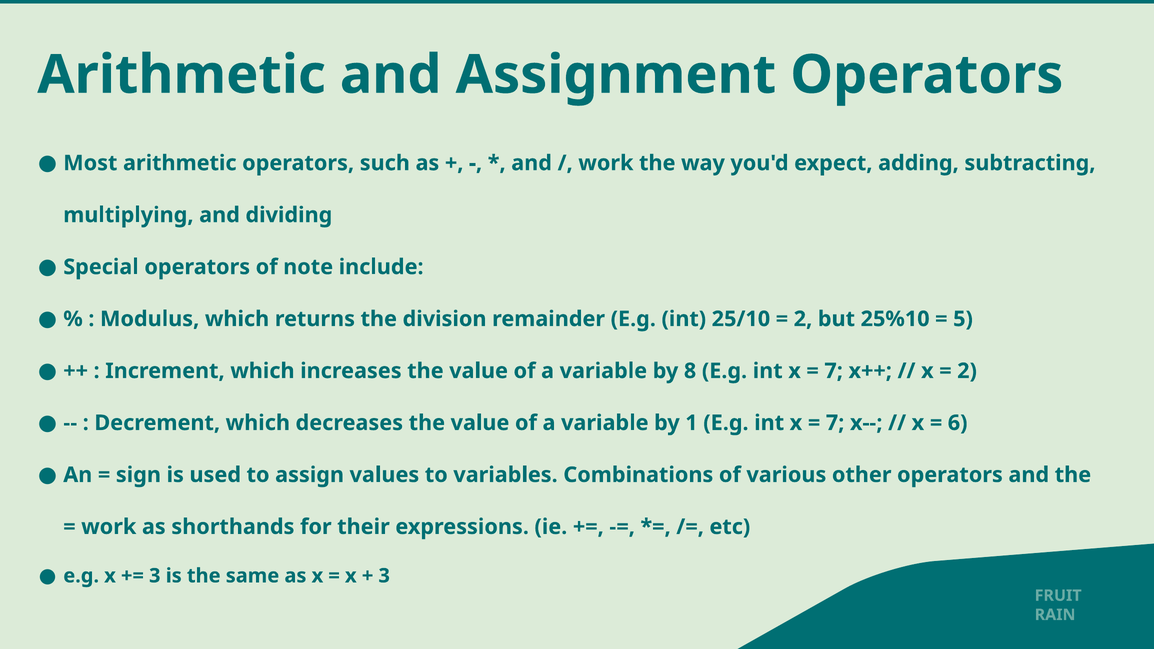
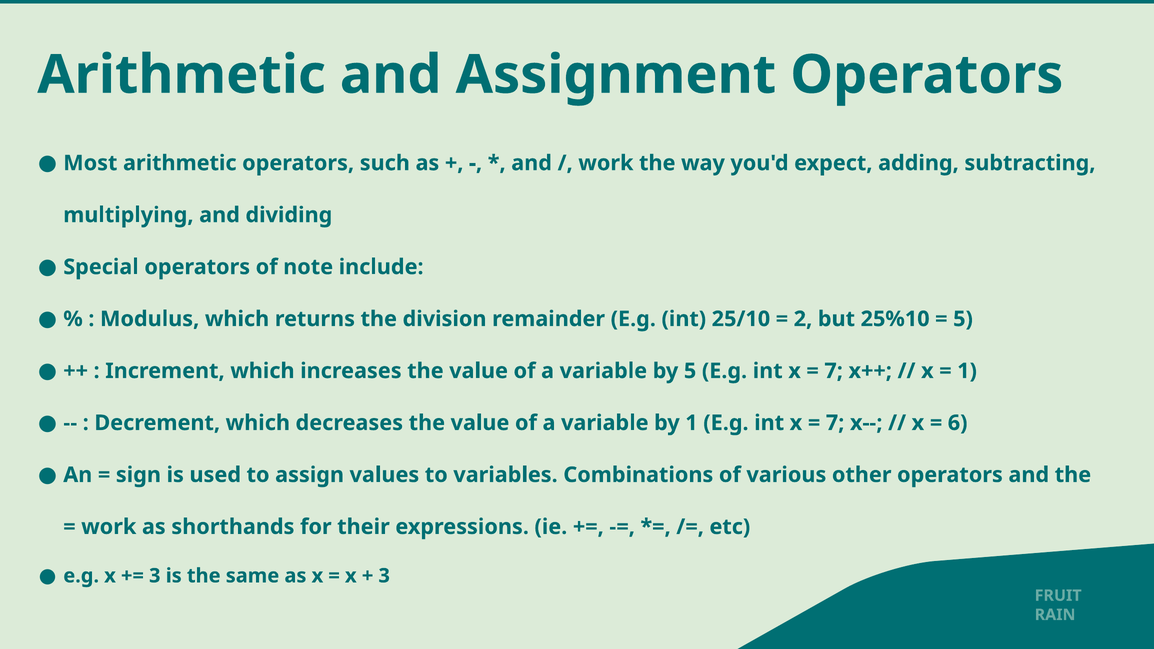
by 8: 8 -> 5
2 at (967, 371): 2 -> 1
